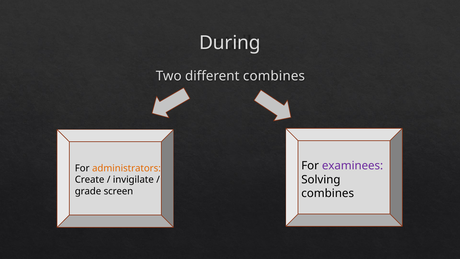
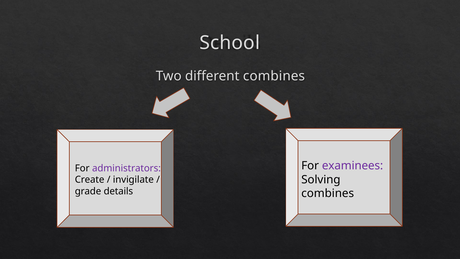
During: During -> School
administrators colour: orange -> purple
screen: screen -> details
